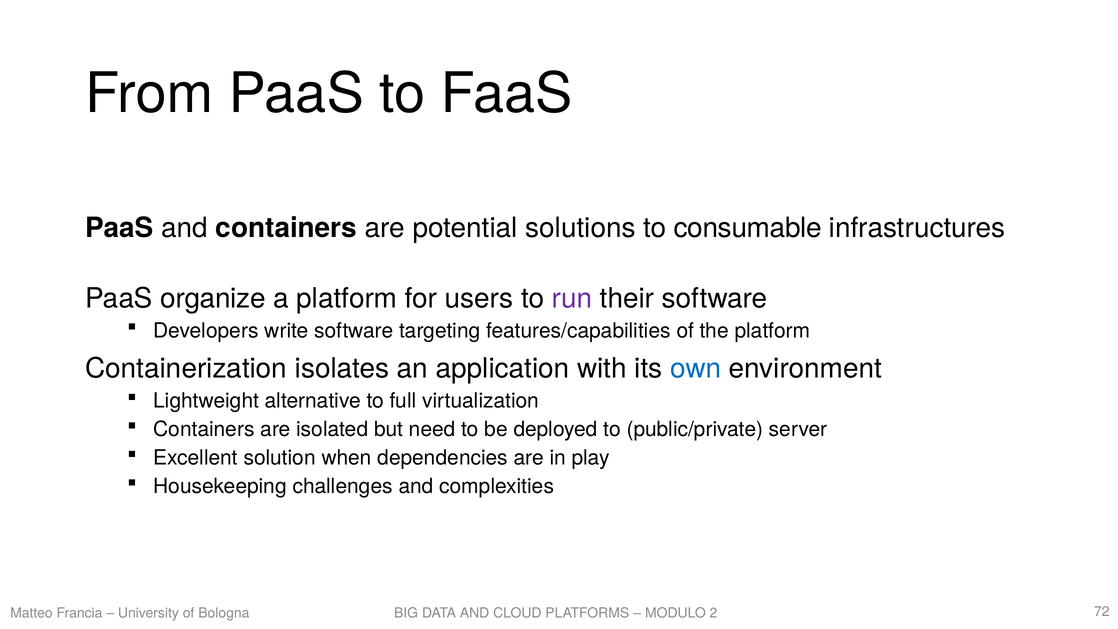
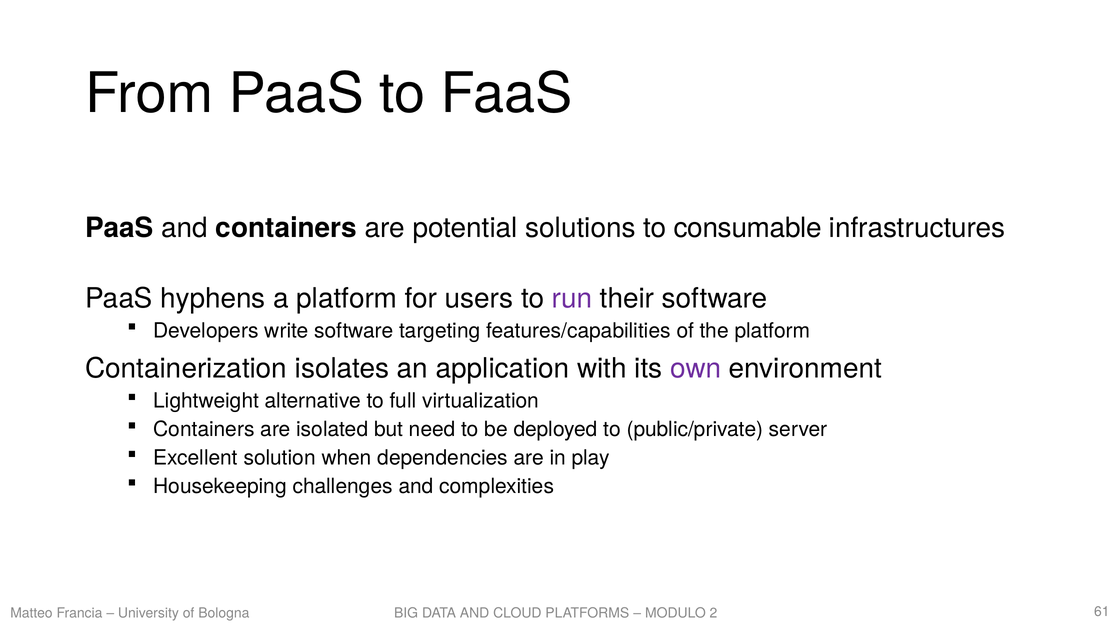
organize: organize -> hyphens
own colour: blue -> purple
72: 72 -> 61
